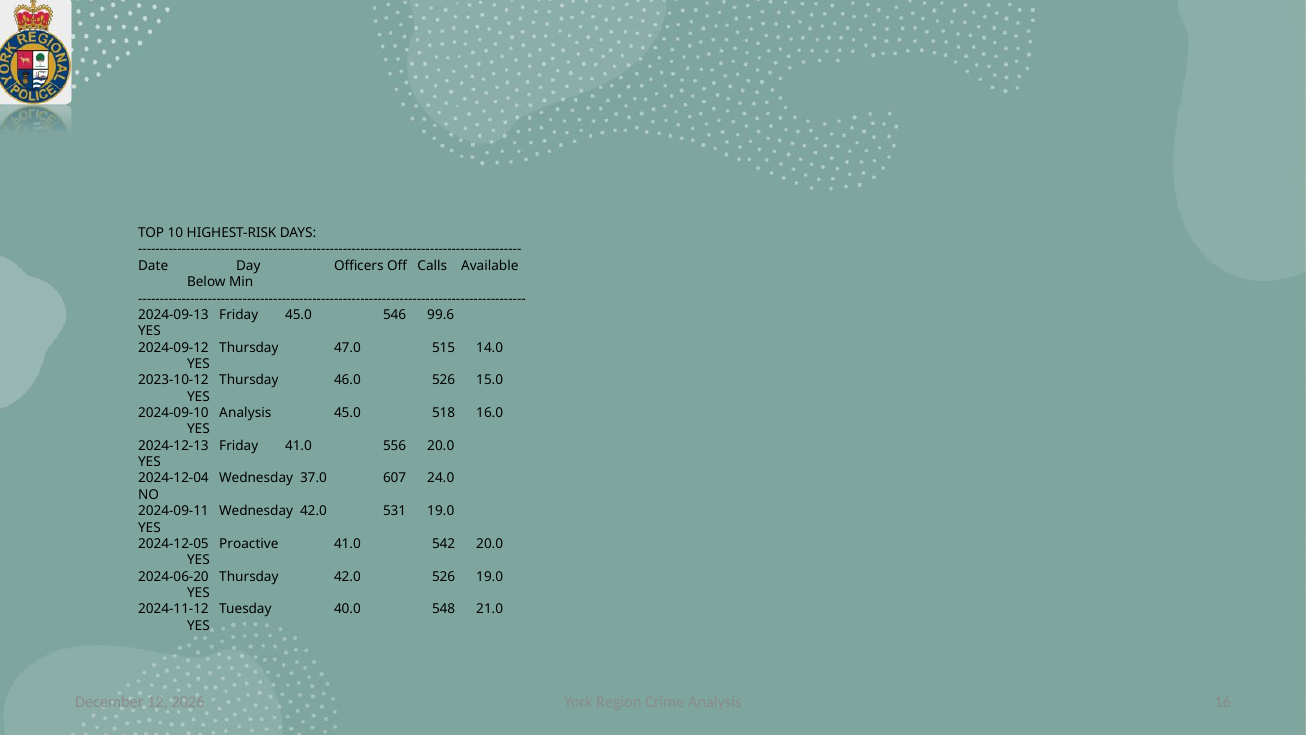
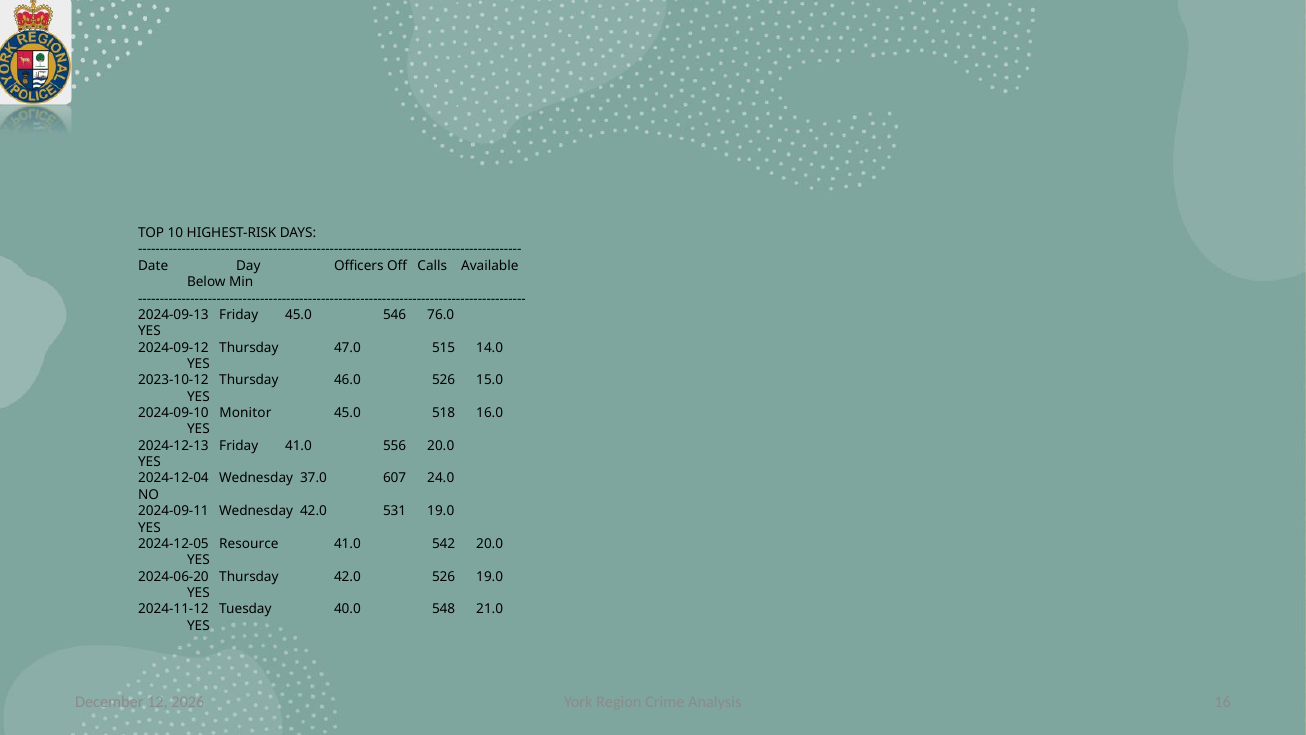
99.6: 99.6 -> 76.0
2024-09-10 Analysis: Analysis -> Monitor
Proactive: Proactive -> Resource
